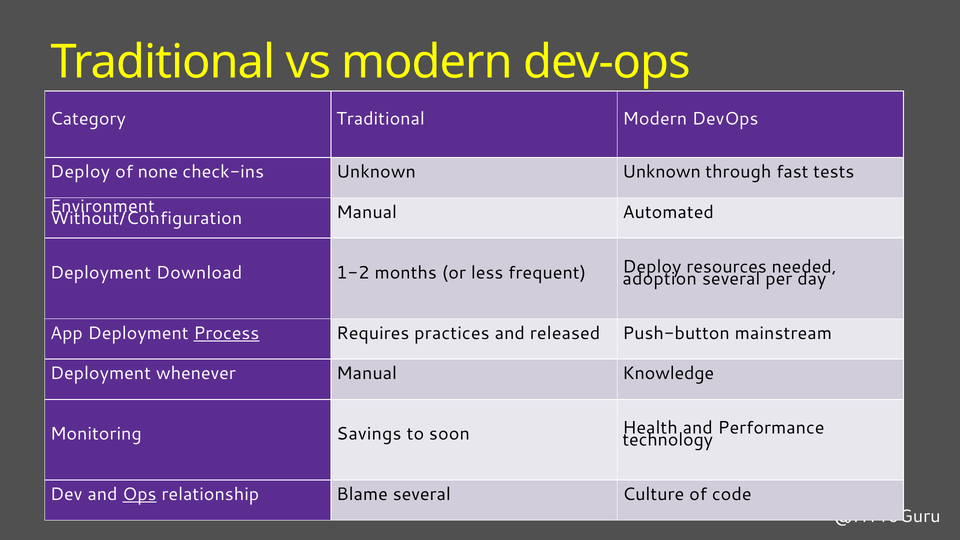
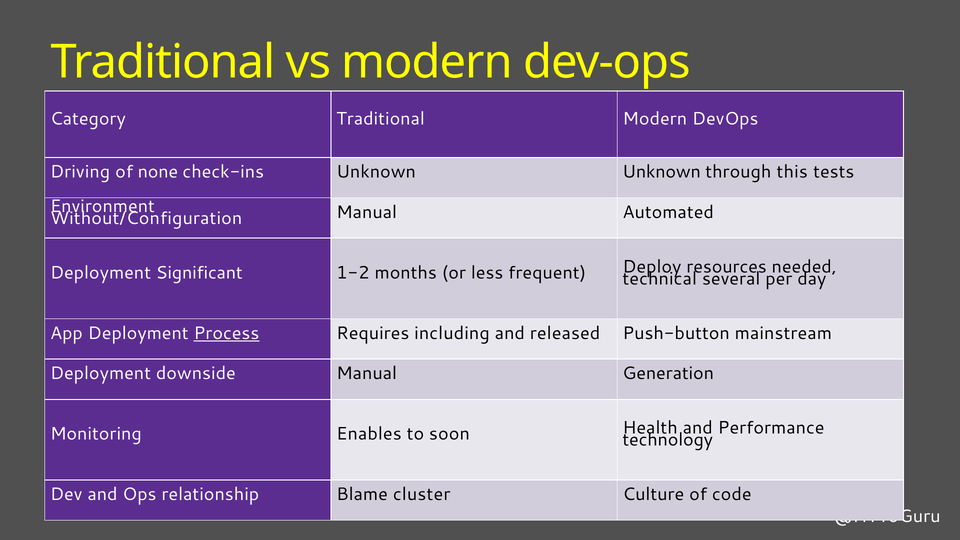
Deploy at (80, 172): Deploy -> Driving
fast: fast -> this
Download: Download -> Significant
adoption: adoption -> technical
practices: practices -> including
whenever: whenever -> downside
Knowledge: Knowledge -> Generation
Savings: Savings -> Enables
Ops underline: present -> none
Blame several: several -> cluster
